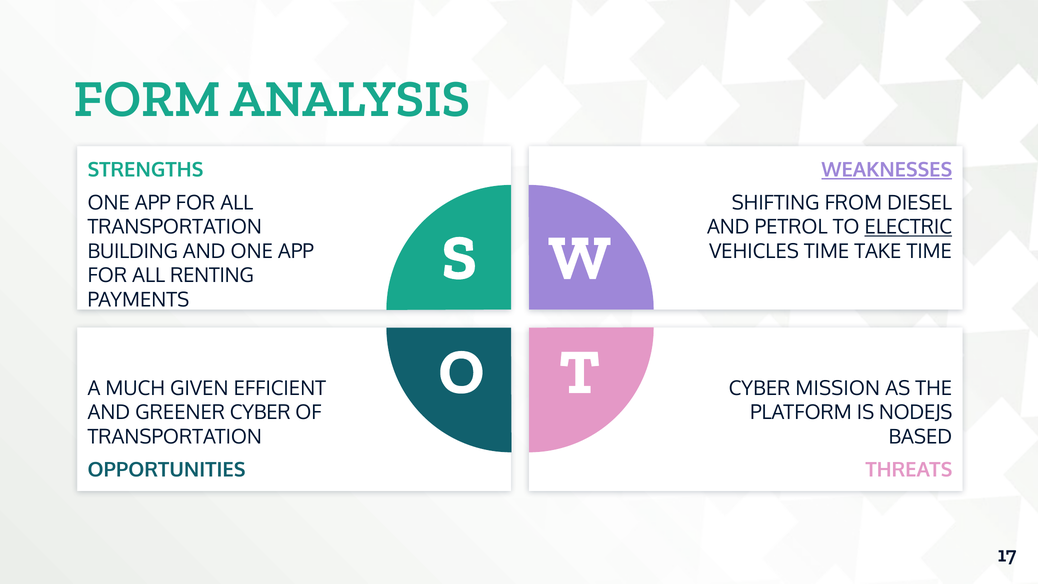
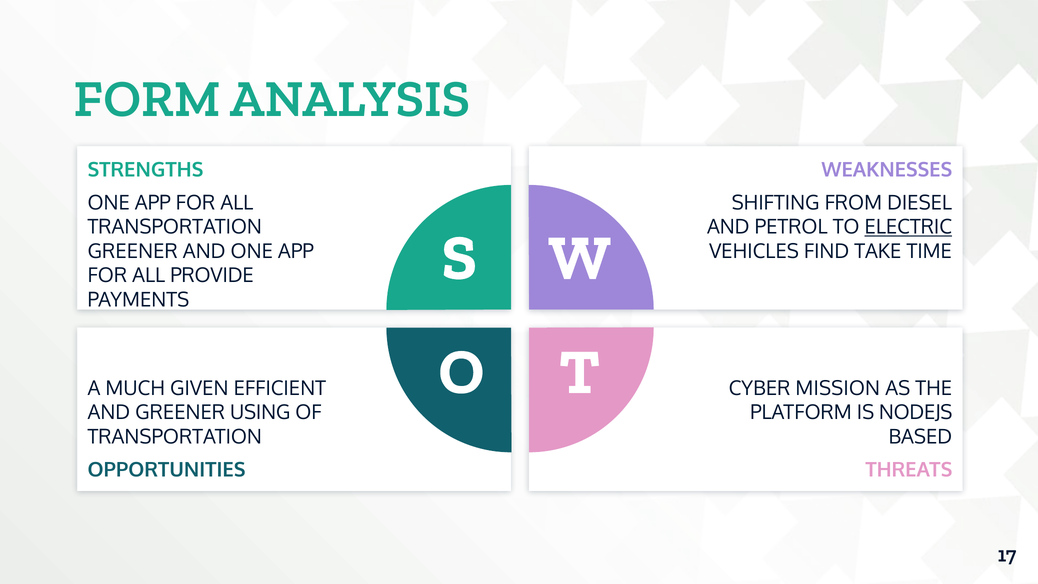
WEAKNESSES underline: present -> none
BUILDING at (133, 251): BUILDING -> GREENER
VEHICLES TIME: TIME -> FIND
RENTING: RENTING -> PROVIDE
GREENER CYBER: CYBER -> USING
